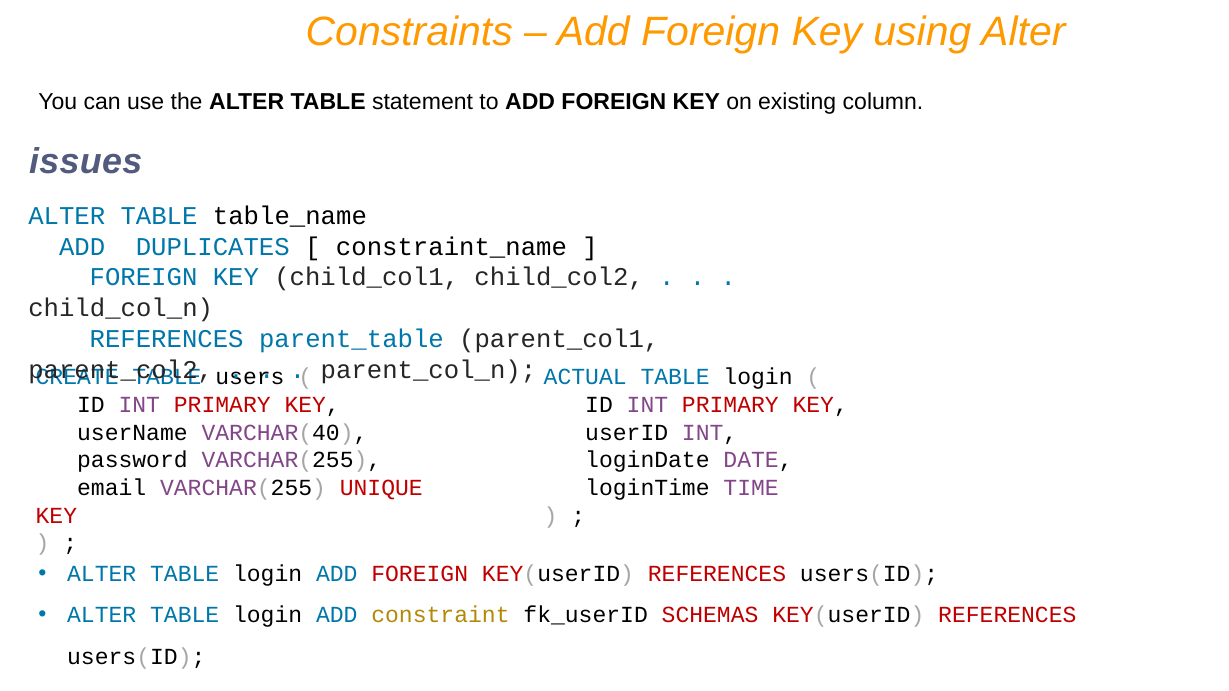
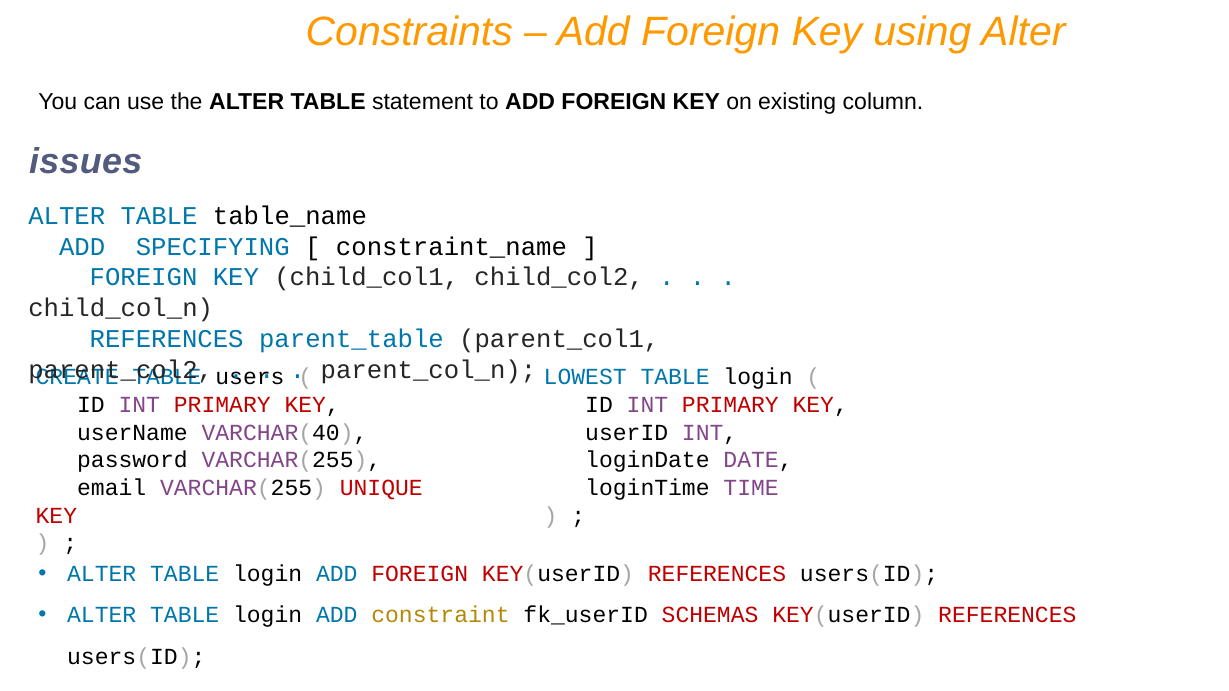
DUPLICATES: DUPLICATES -> SPECIFYING
ACTUAL: ACTUAL -> LOWEST
